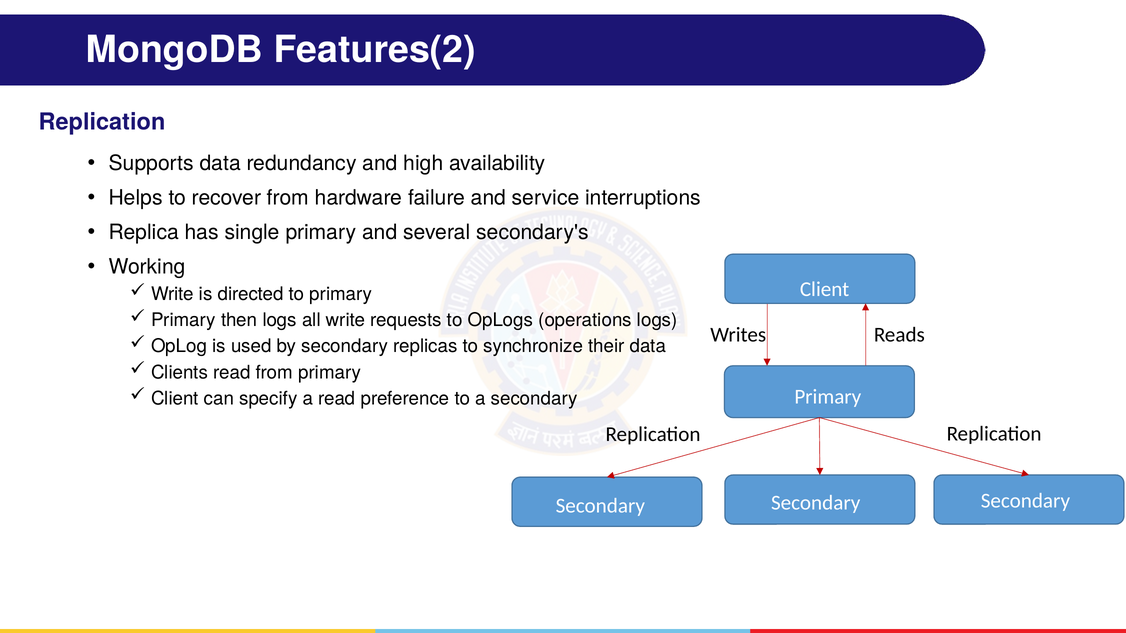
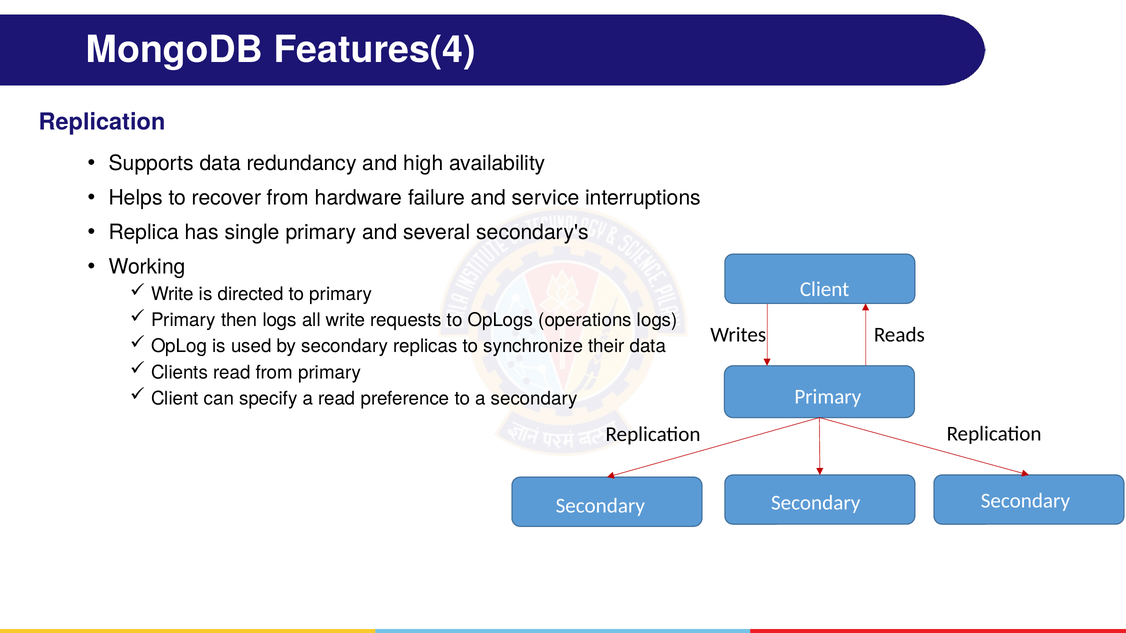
Features(2: Features(2 -> Features(4
